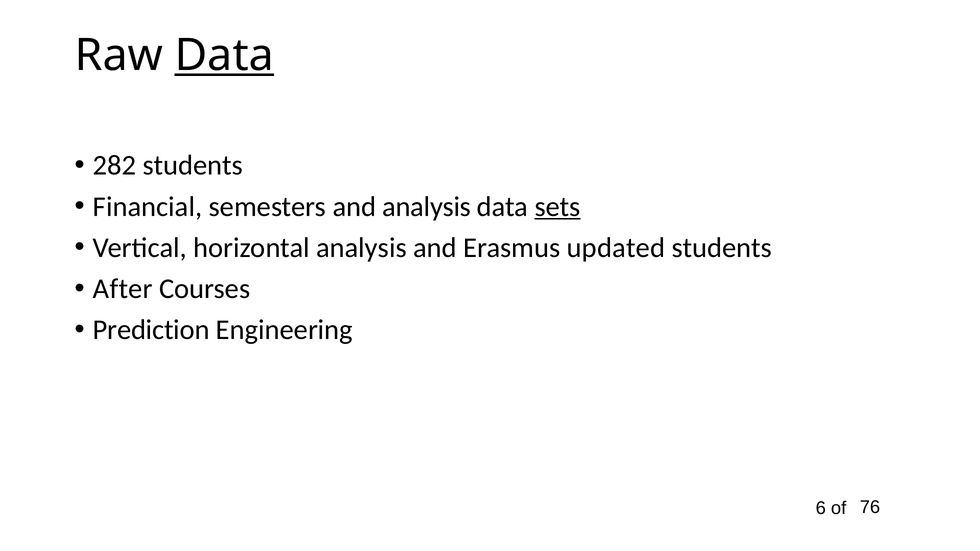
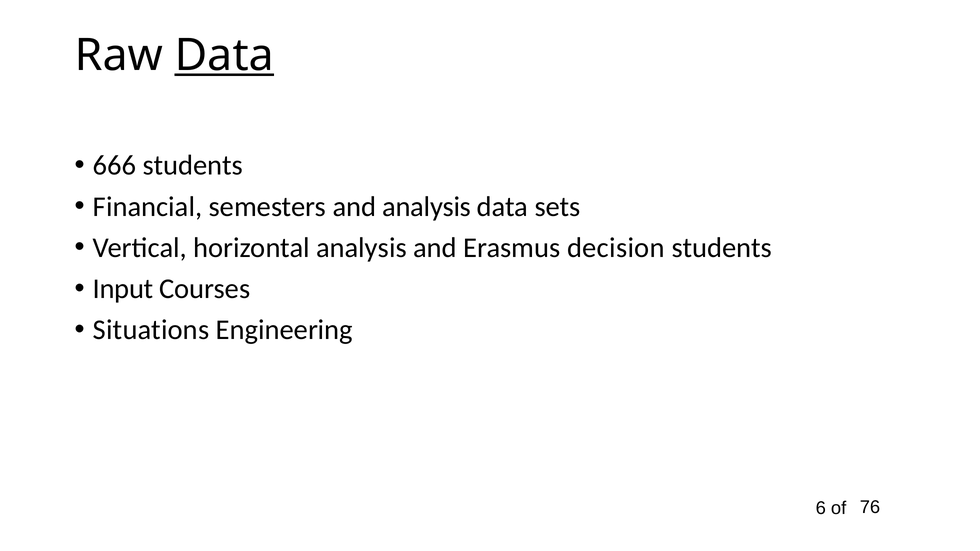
282: 282 -> 666
sets underline: present -> none
updated: updated -> decision
After: After -> Input
Prediction: Prediction -> Situations
